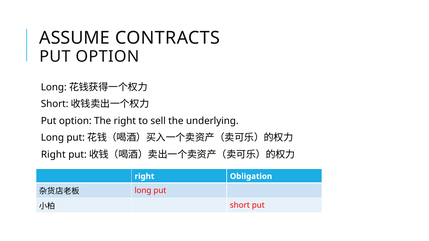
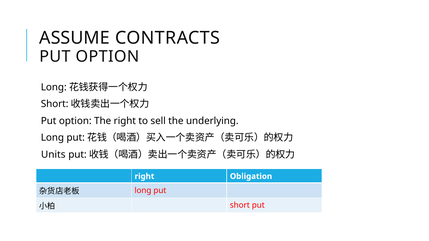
Right at (53, 155): Right -> Units
